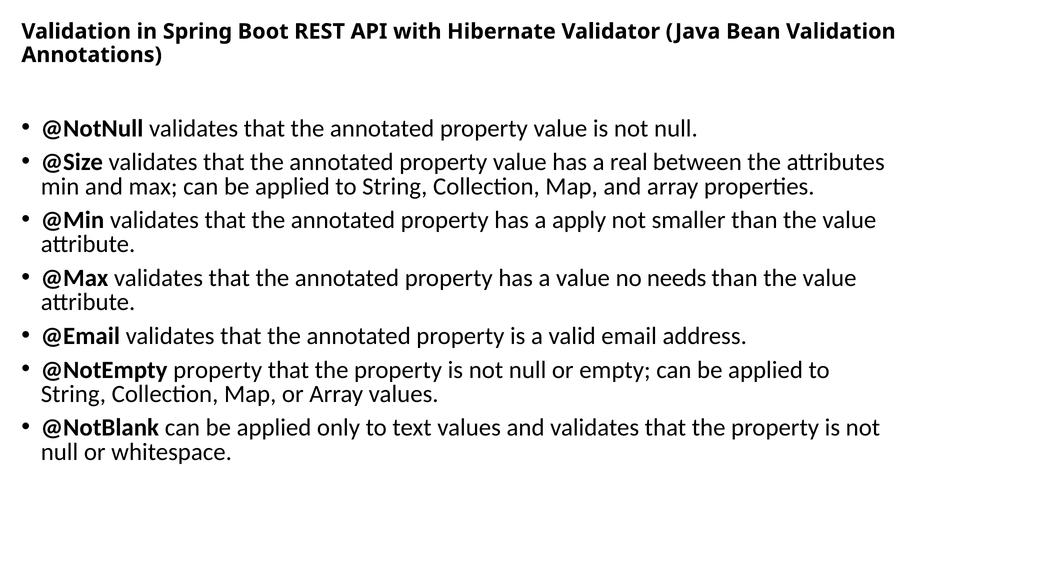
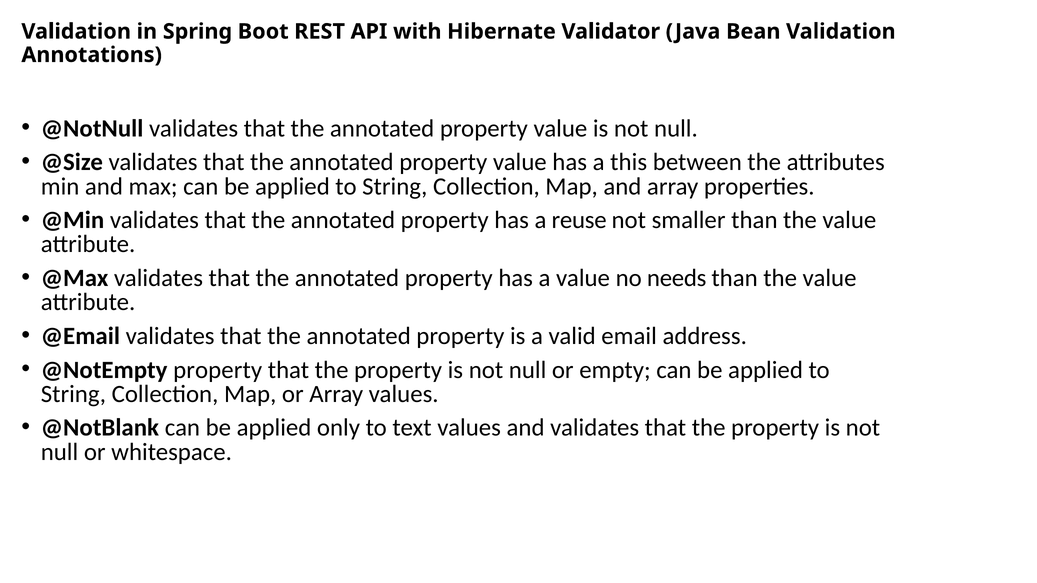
real: real -> this
apply: apply -> reuse
